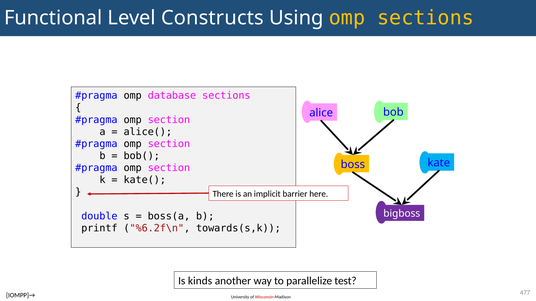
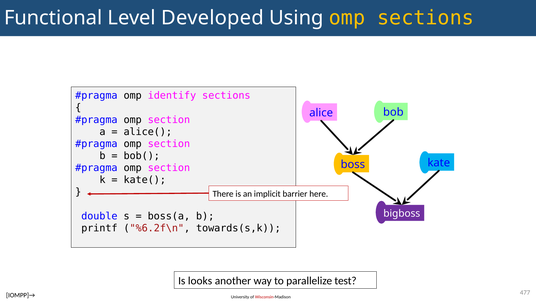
Constructs: Constructs -> Developed
database: database -> identify
kinds: kinds -> looks
